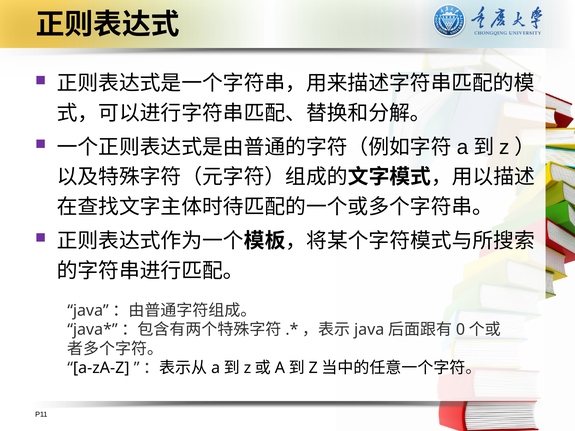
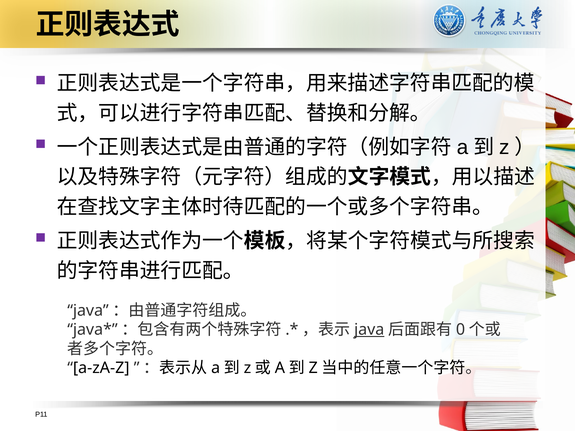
java at (369, 330) underline: none -> present
